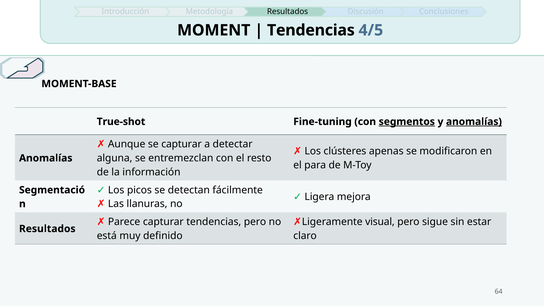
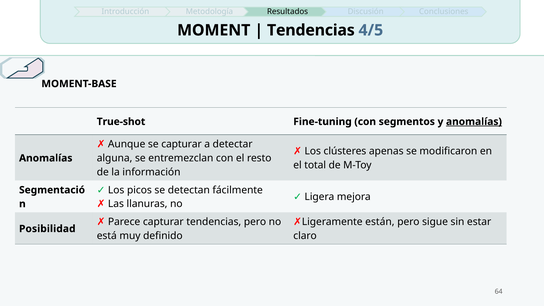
segmentos underline: present -> none
para: para -> total
visual: visual -> están
Resultados at (47, 229): Resultados -> Posibilidad
